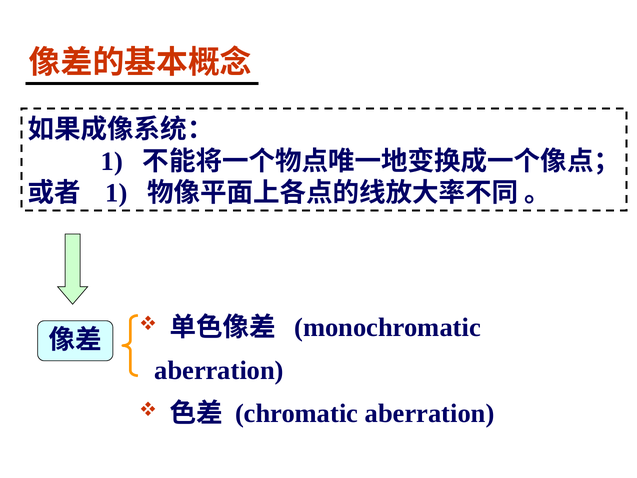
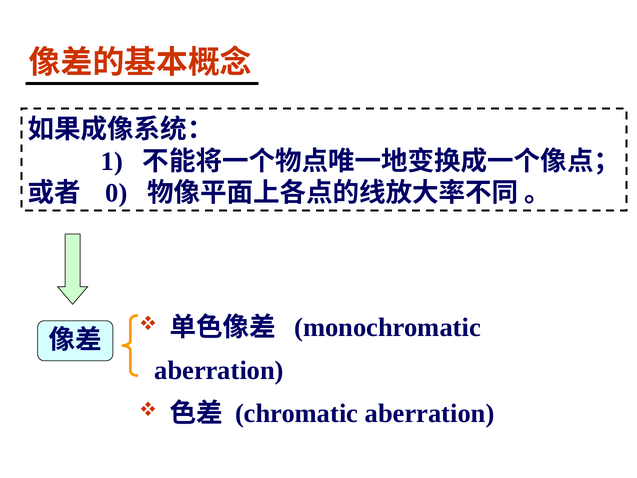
1 at (116, 193): 1 -> 0
